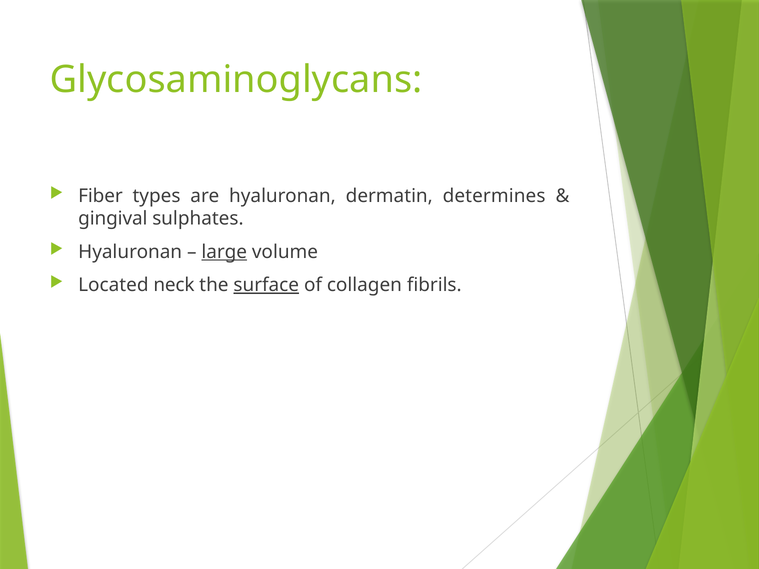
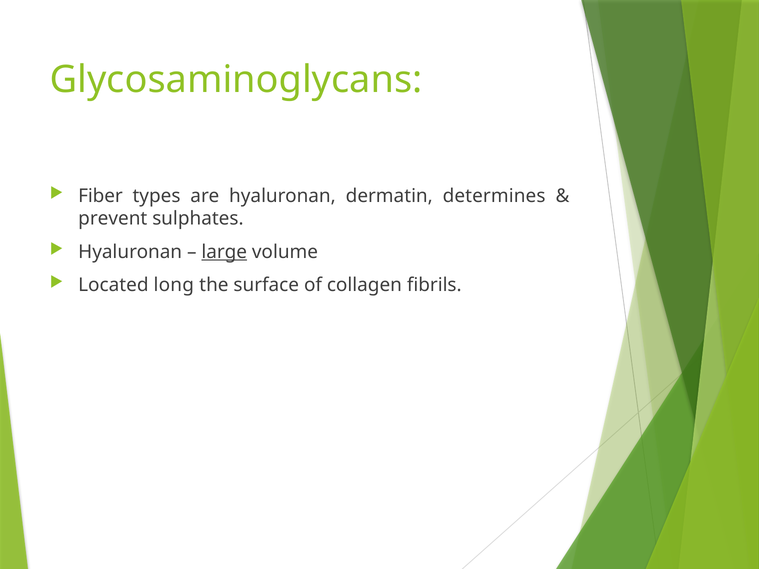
gingival: gingival -> prevent
neck: neck -> long
surface underline: present -> none
